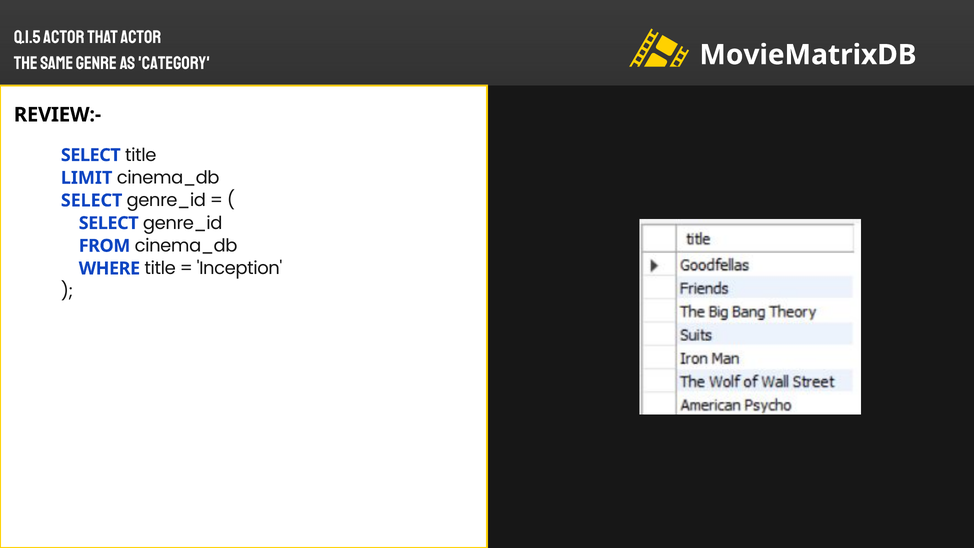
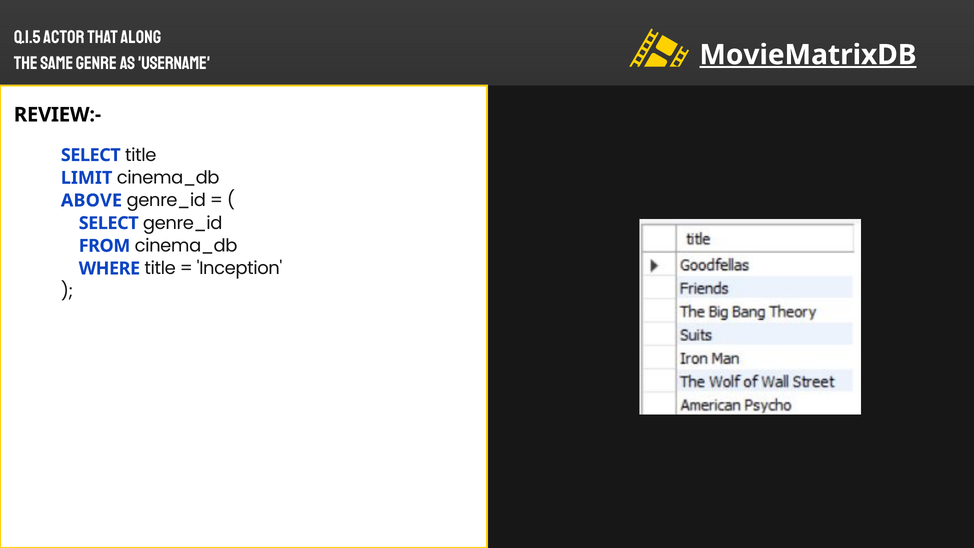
that actor: actor -> along
MovieMatrixDB underline: none -> present
Category: Category -> Username
SELECT at (92, 200): SELECT -> ABOVE
